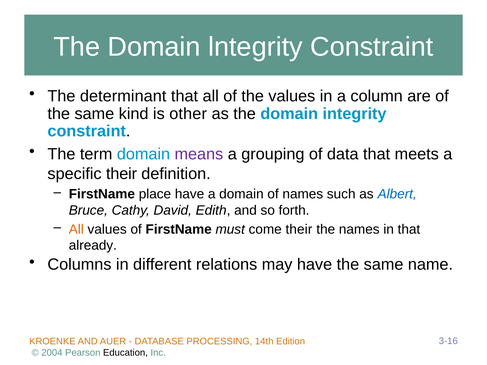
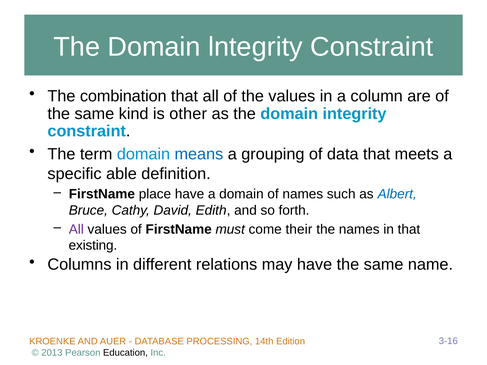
determinant: determinant -> combination
means colour: purple -> blue
specific their: their -> able
All at (76, 229) colour: orange -> purple
already: already -> existing
2004: 2004 -> 2013
